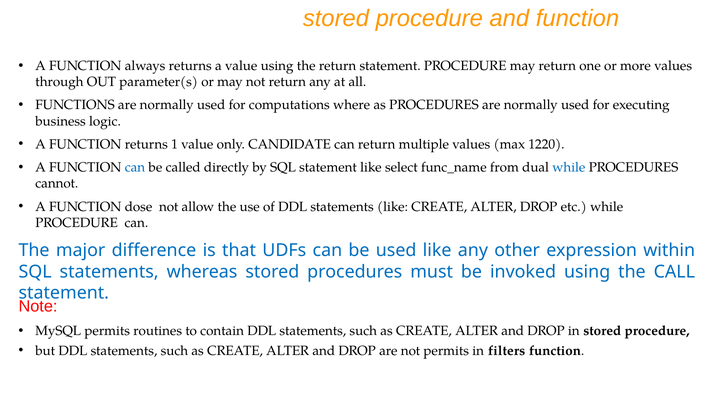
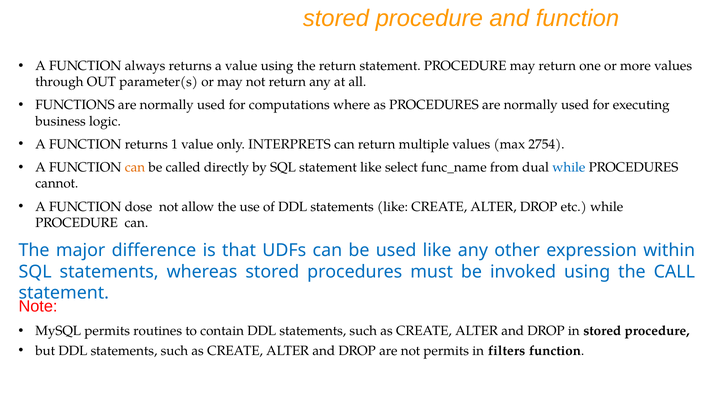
CANDIDATE: CANDIDATE -> INTERPRETS
1220: 1220 -> 2754
can at (135, 168) colour: blue -> orange
